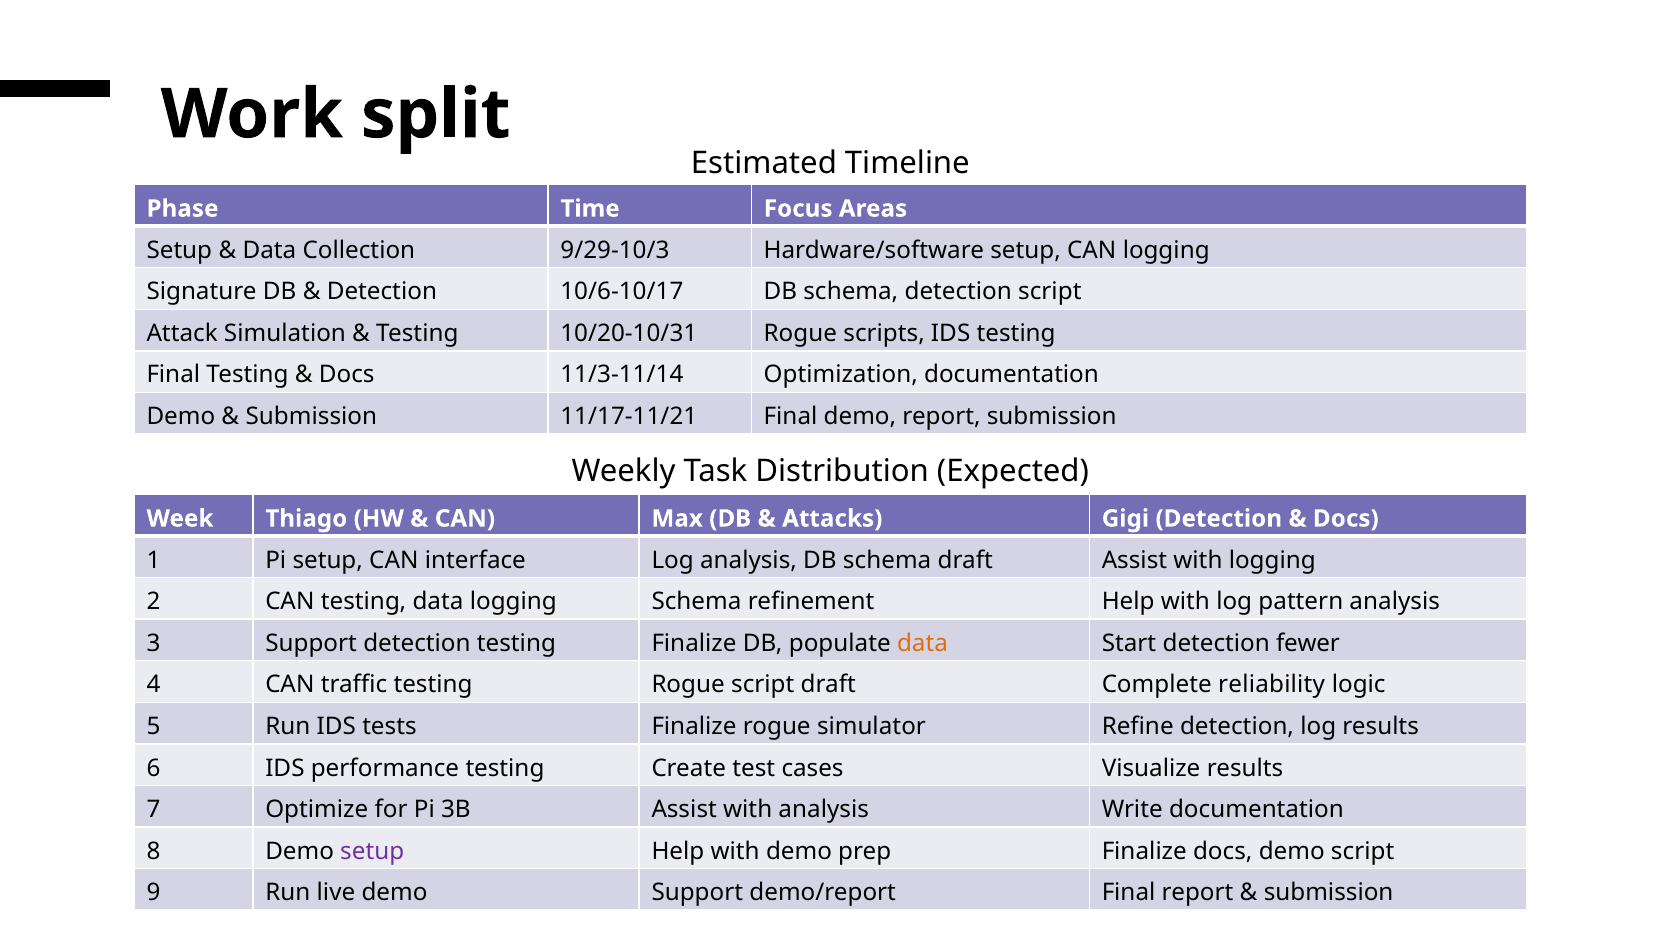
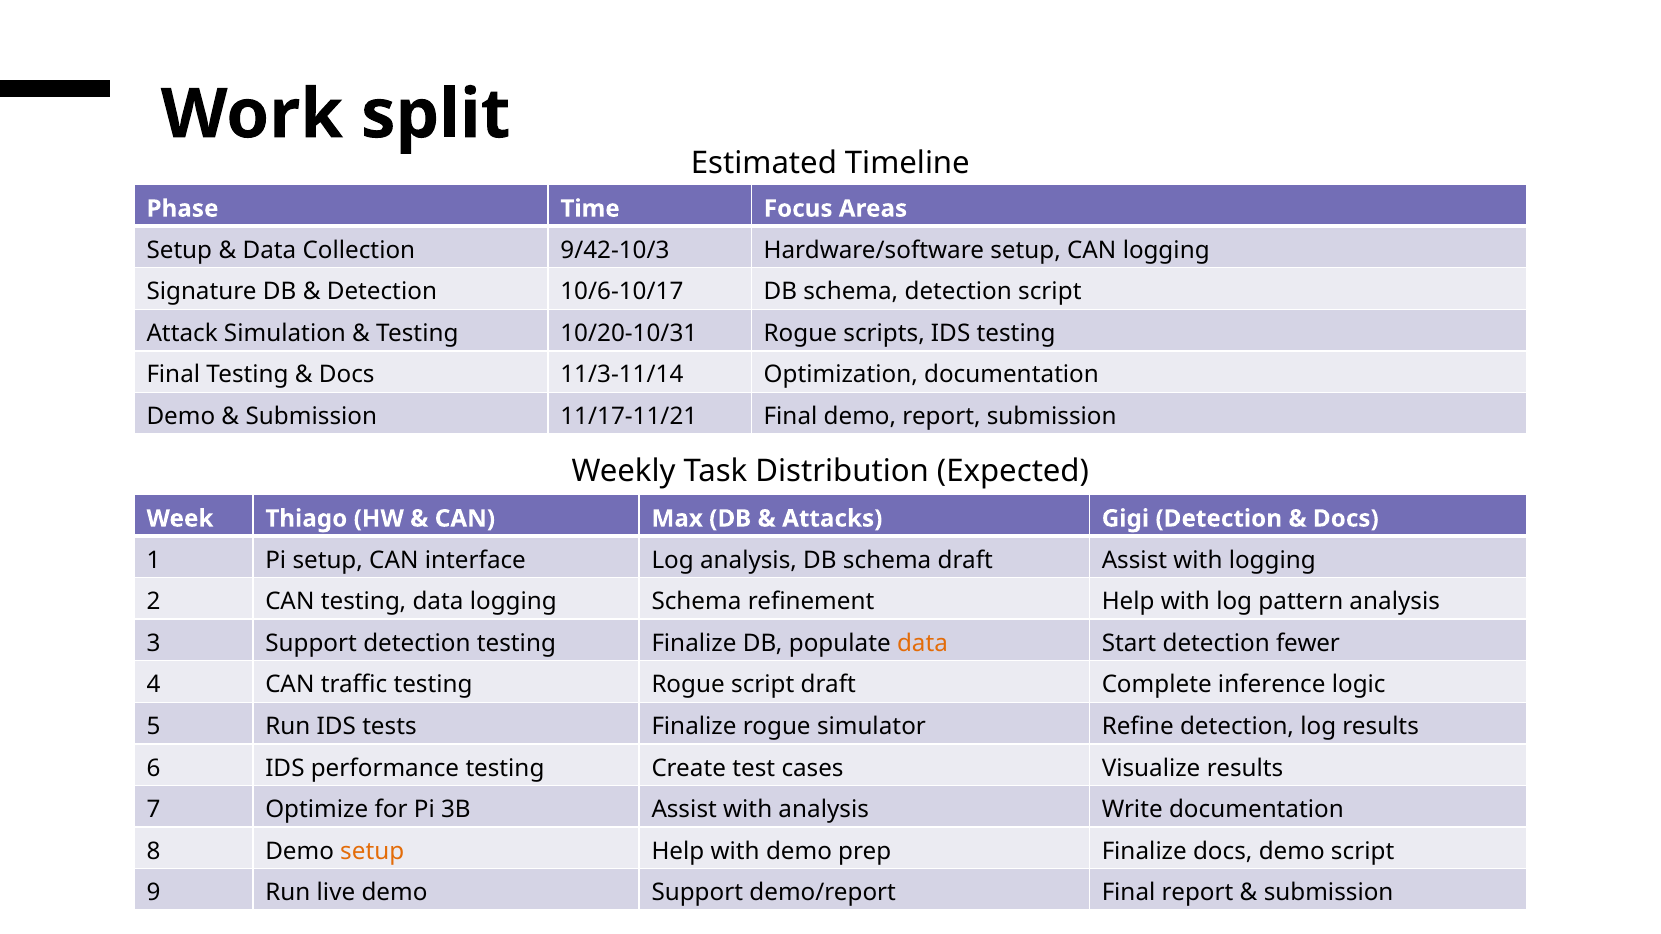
9/29-10/3: 9/29-10/3 -> 9/42-10/3
reliability: reliability -> inference
setup at (372, 851) colour: purple -> orange
